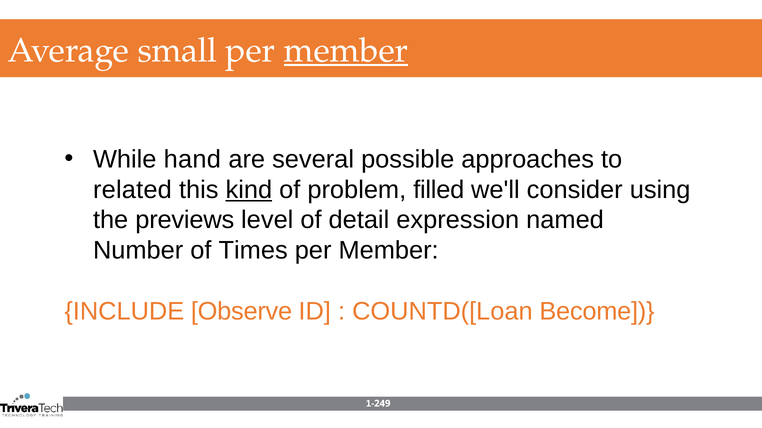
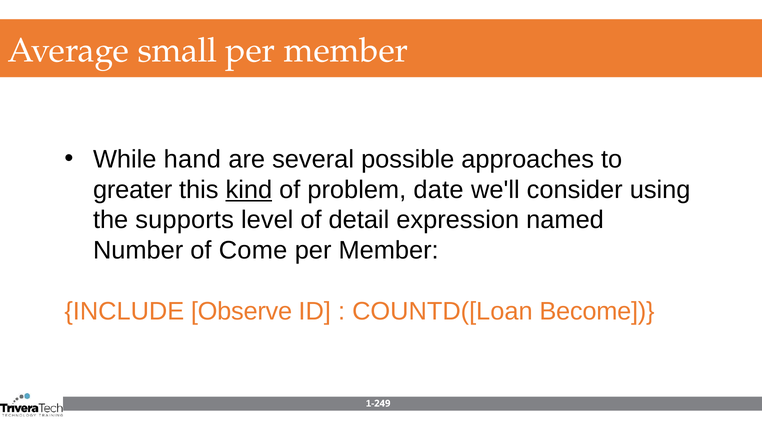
member at (346, 51) underline: present -> none
related: related -> greater
filled: filled -> date
previews: previews -> supports
Times: Times -> Come
